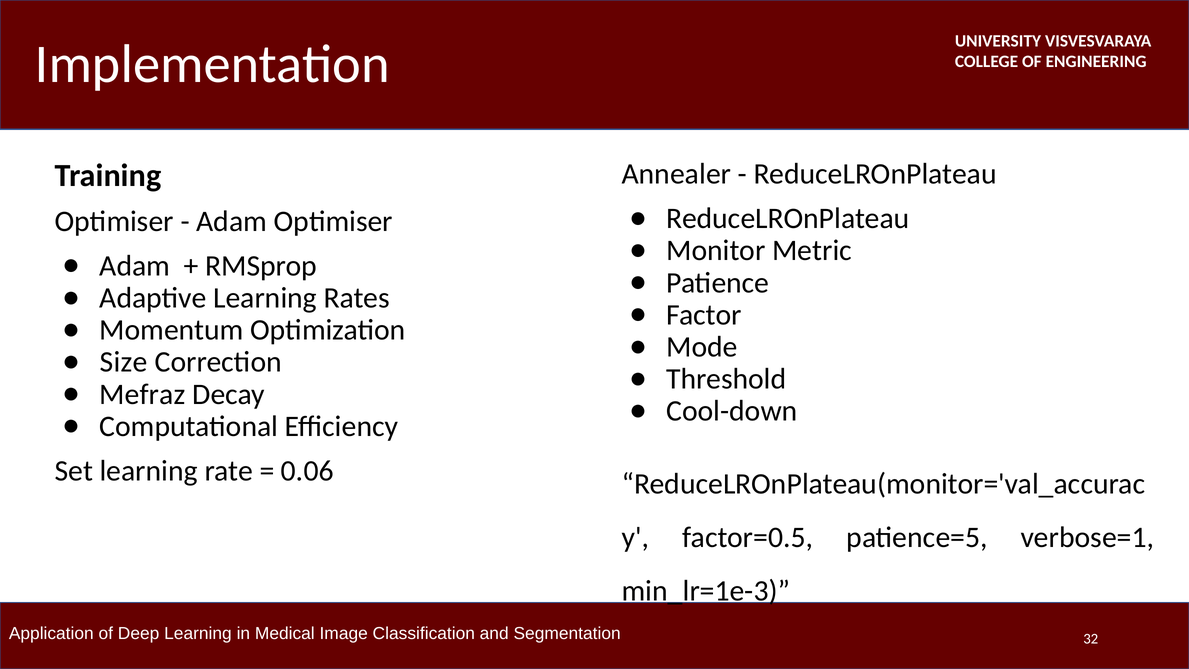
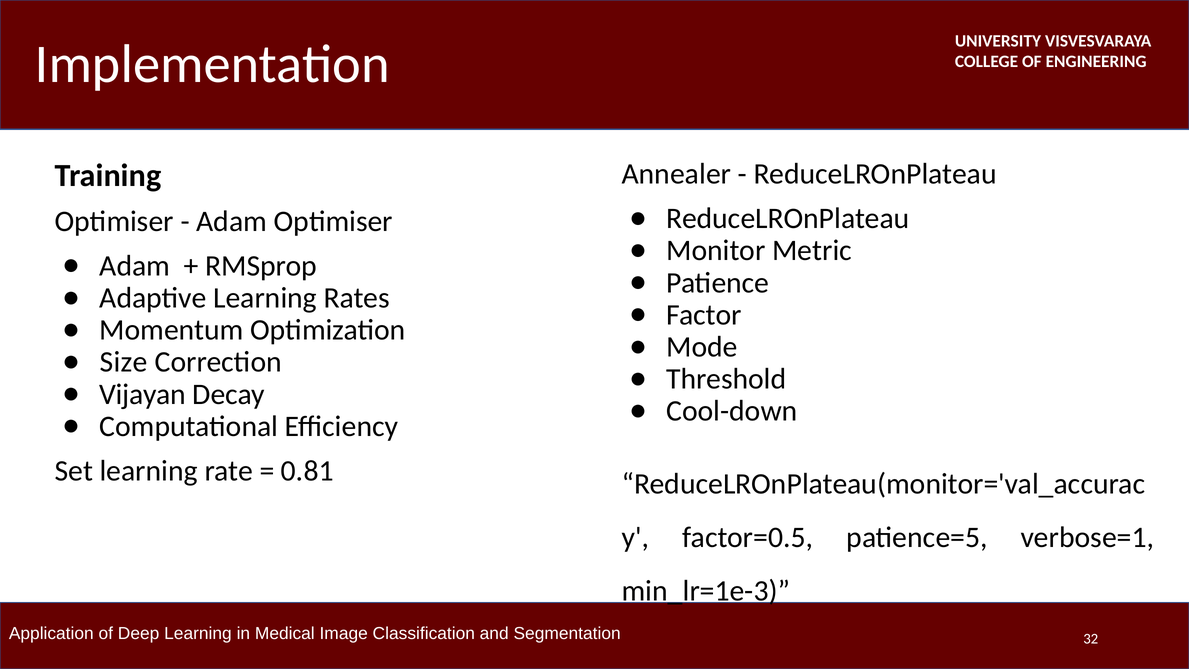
Mefraz: Mefraz -> Vijayan
0.06: 0.06 -> 0.81
